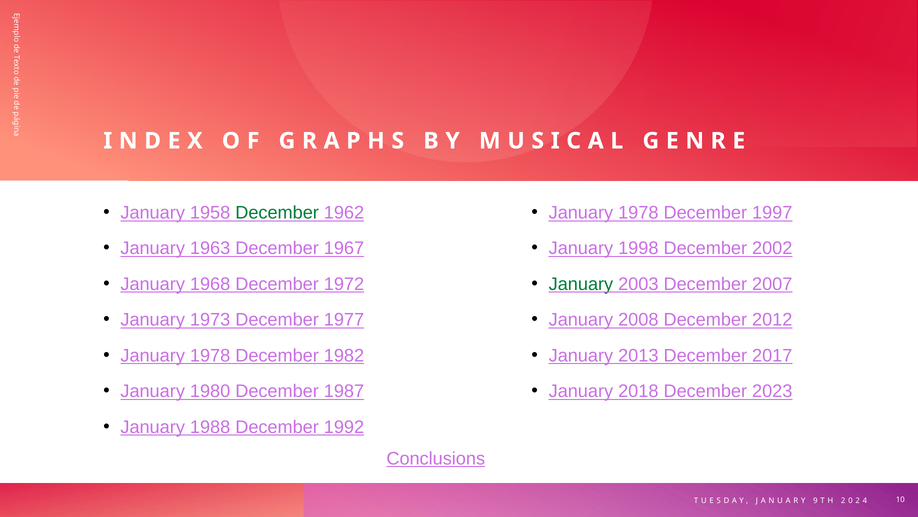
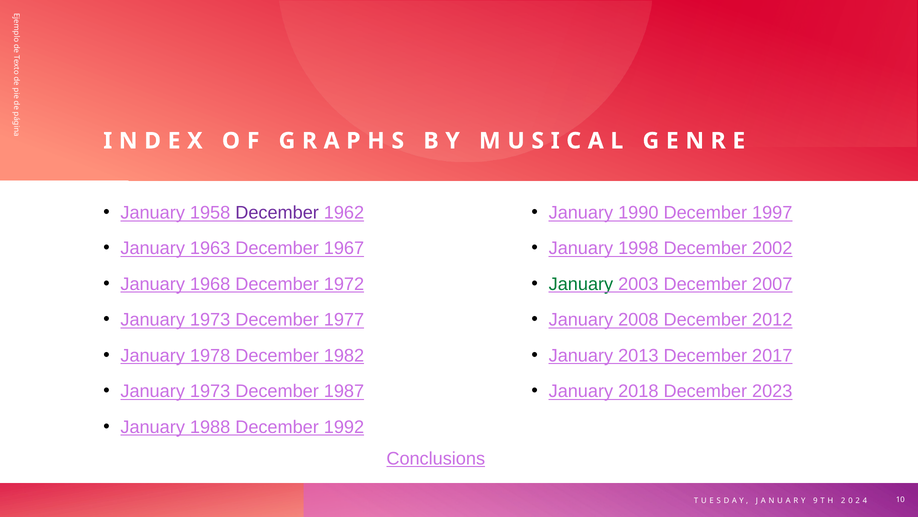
December at (277, 213) colour: green -> purple
1978 at (638, 213): 1978 -> 1990
1980 at (210, 391): 1980 -> 1973
